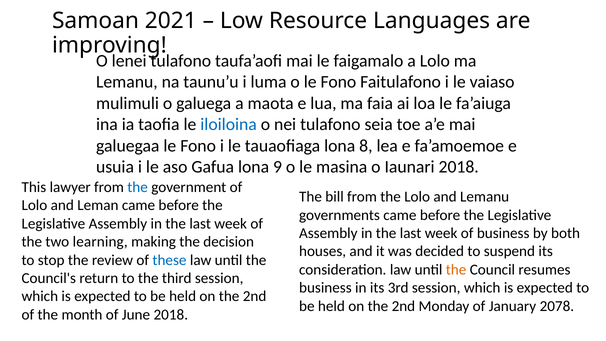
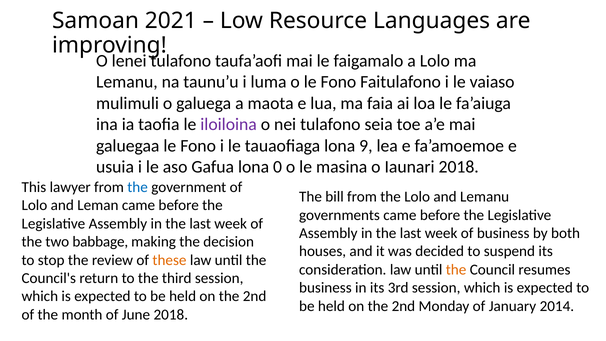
iloiloina colour: blue -> purple
8: 8 -> 9
9: 9 -> 0
learning: learning -> babbage
these colour: blue -> orange
2078: 2078 -> 2014
